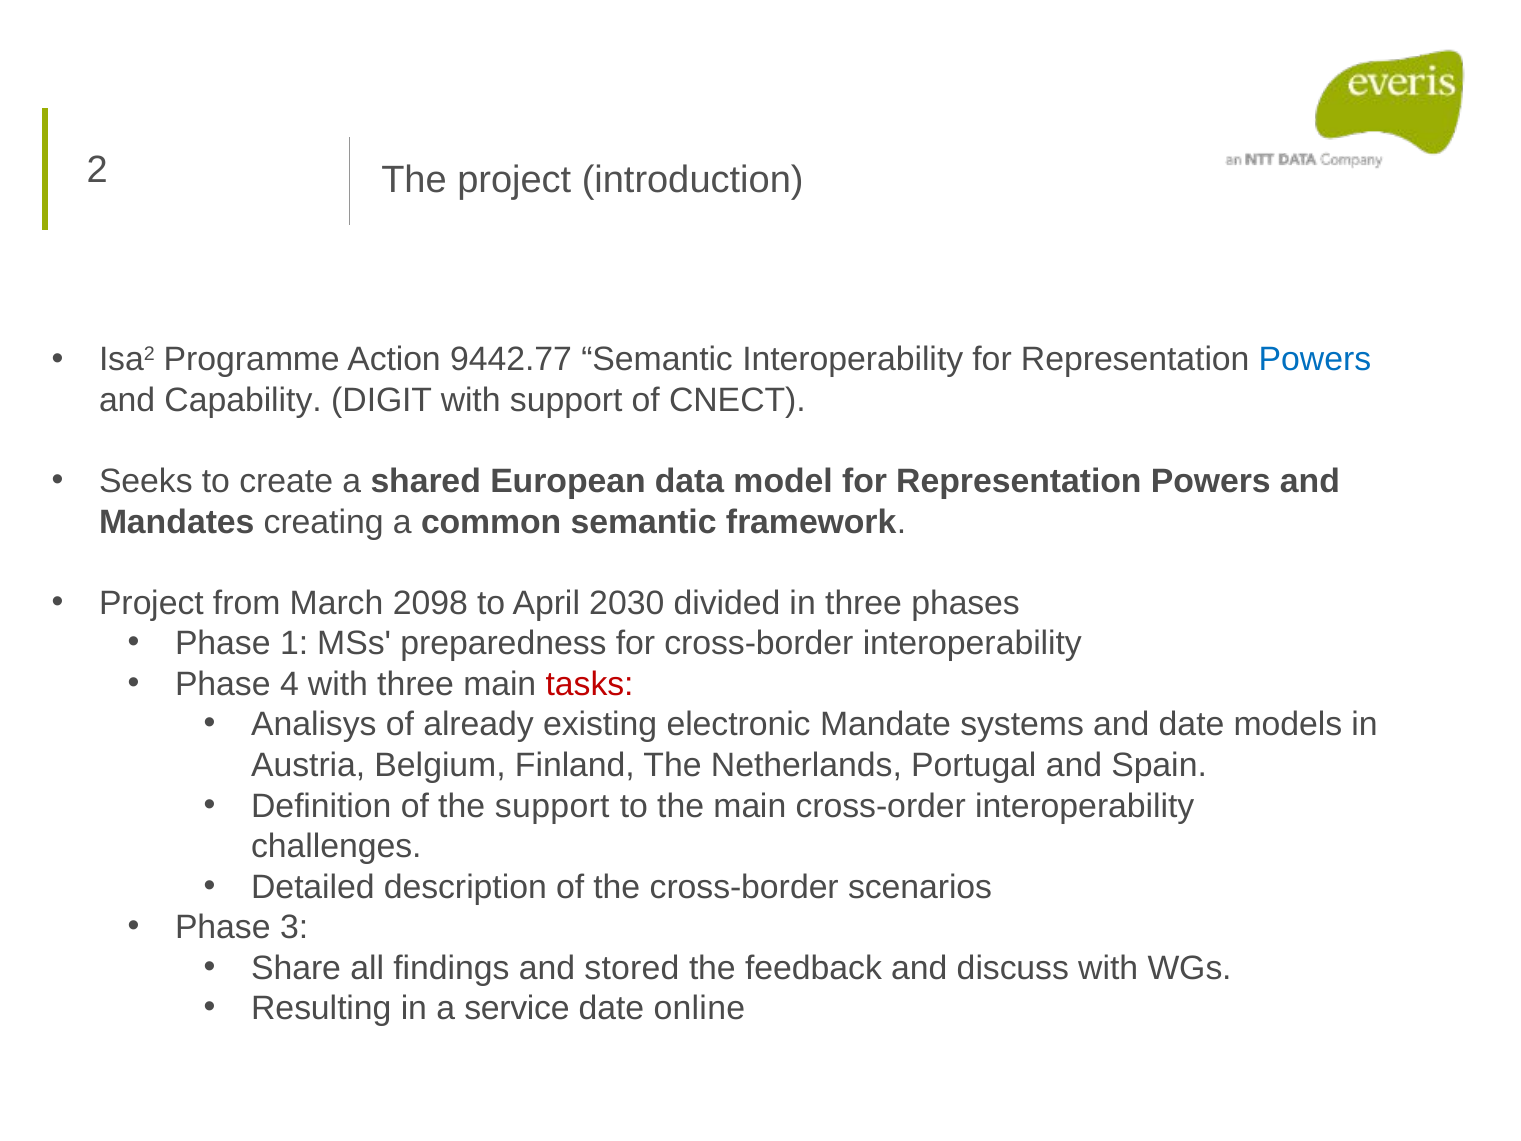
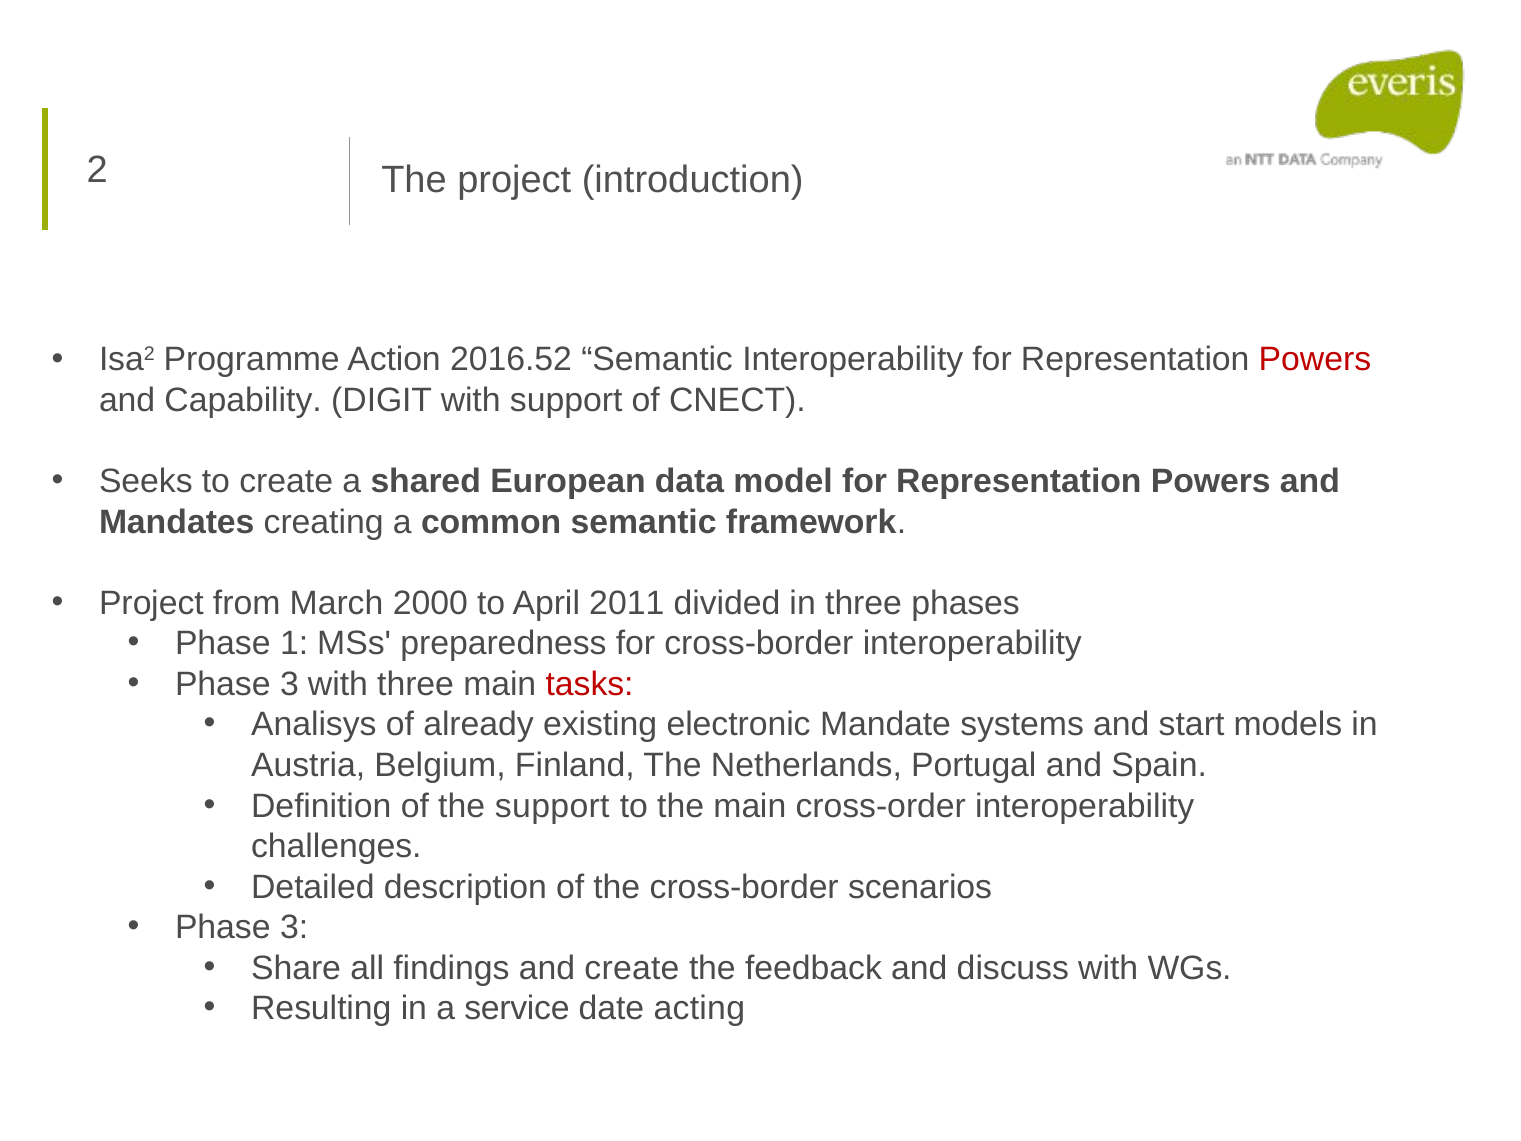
9442.77: 9442.77 -> 2016.52
Powers at (1315, 360) colour: blue -> red
2098: 2098 -> 2000
2030: 2030 -> 2011
4 at (289, 684): 4 -> 3
and date: date -> start
and stored: stored -> create
online: online -> acting
